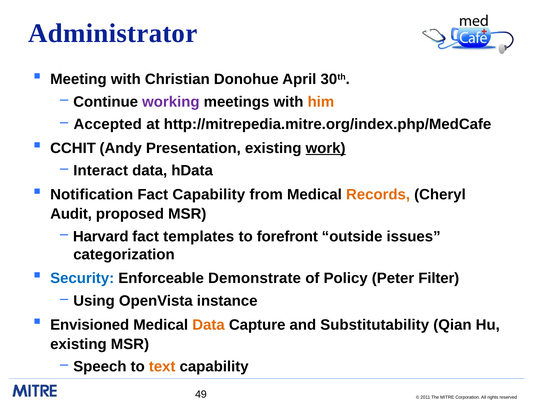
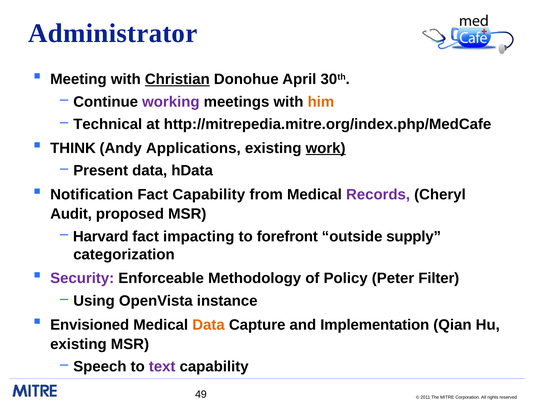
Christian underline: none -> present
Accepted: Accepted -> Technical
CCHIT: CCHIT -> THINK
Presentation: Presentation -> Applications
Interact: Interact -> Present
Records colour: orange -> purple
templates: templates -> impacting
issues: issues -> supply
Security colour: blue -> purple
Demonstrate: Demonstrate -> Methodology
Substitutability: Substitutability -> Implementation
text colour: orange -> purple
